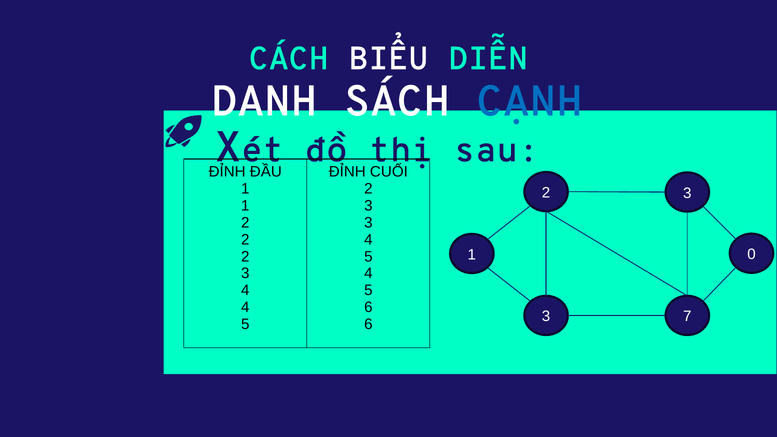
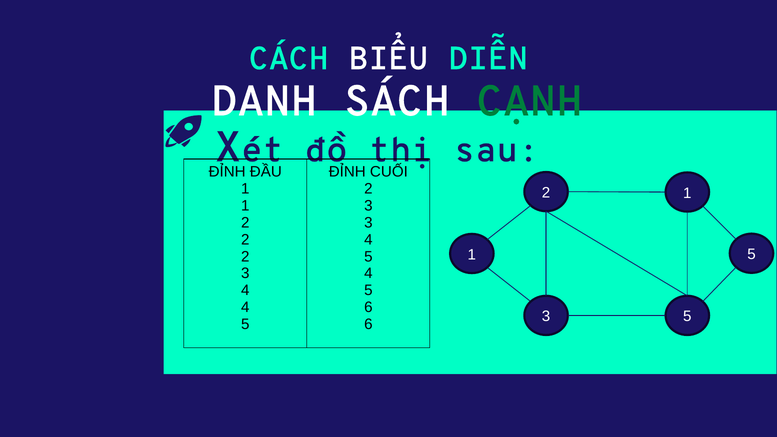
CẠNH colour: blue -> green
3 at (687, 193): 3 -> 1
1 0: 0 -> 5
3 7: 7 -> 5
